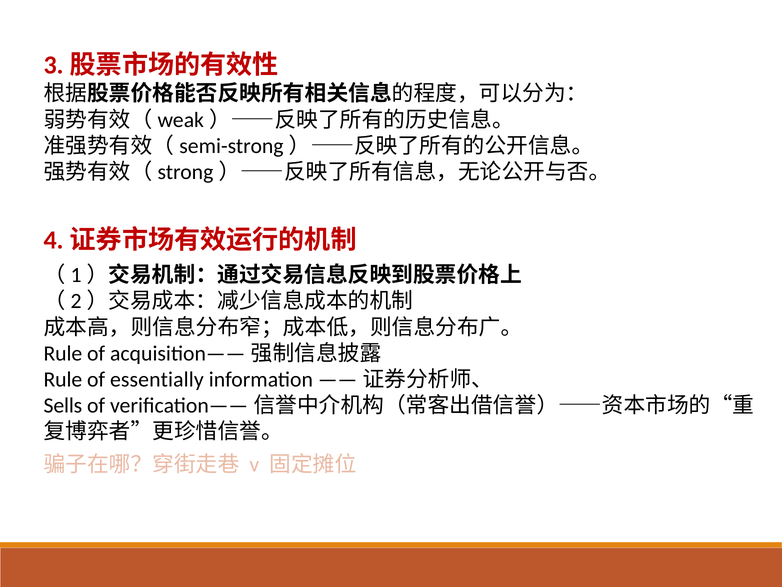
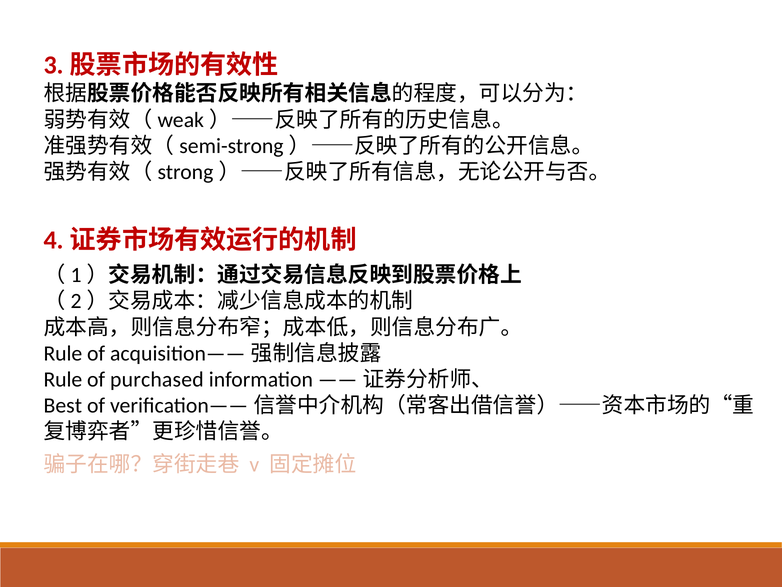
essentially: essentially -> purchased
Sells: Sells -> Best
